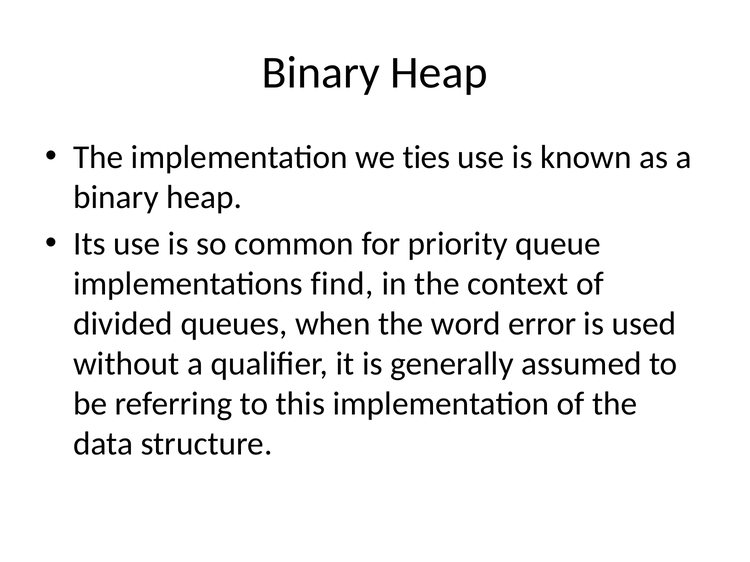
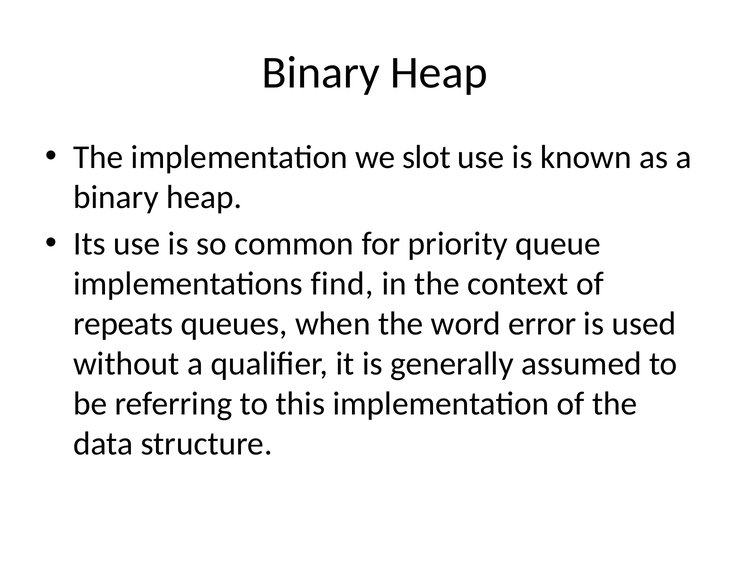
ties: ties -> slot
divided: divided -> repeats
